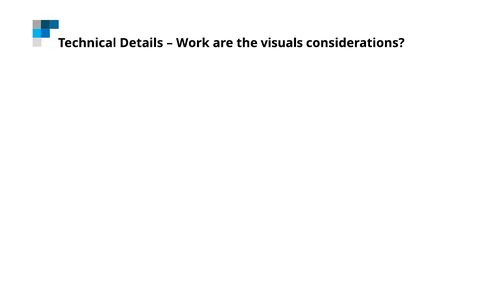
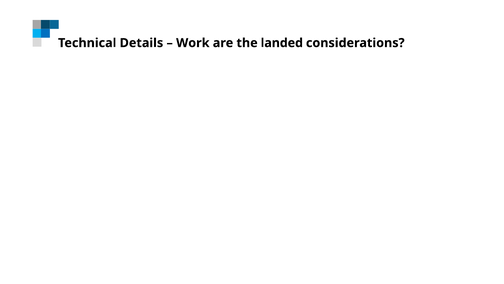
visuals: visuals -> landed
